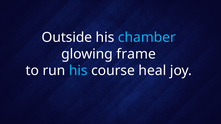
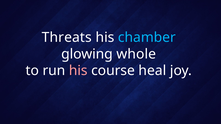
Outside: Outside -> Threats
frame: frame -> whole
his at (78, 71) colour: light blue -> pink
